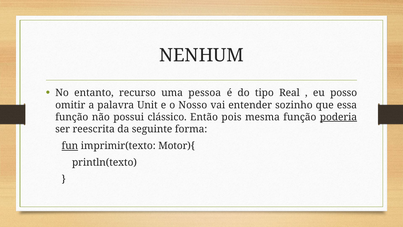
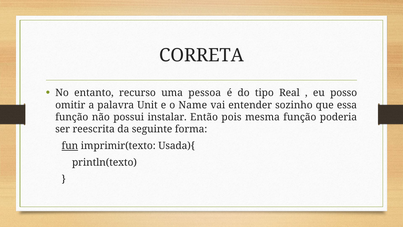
NENHUM: NENHUM -> CORRETA
Nosso: Nosso -> Name
clássico: clássico -> instalar
poderia underline: present -> none
Motor){: Motor){ -> Usada){
